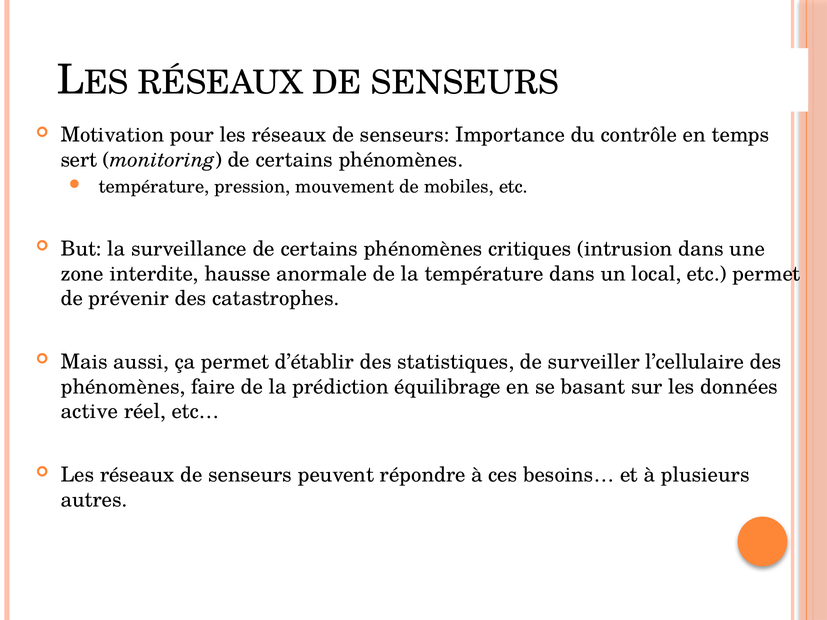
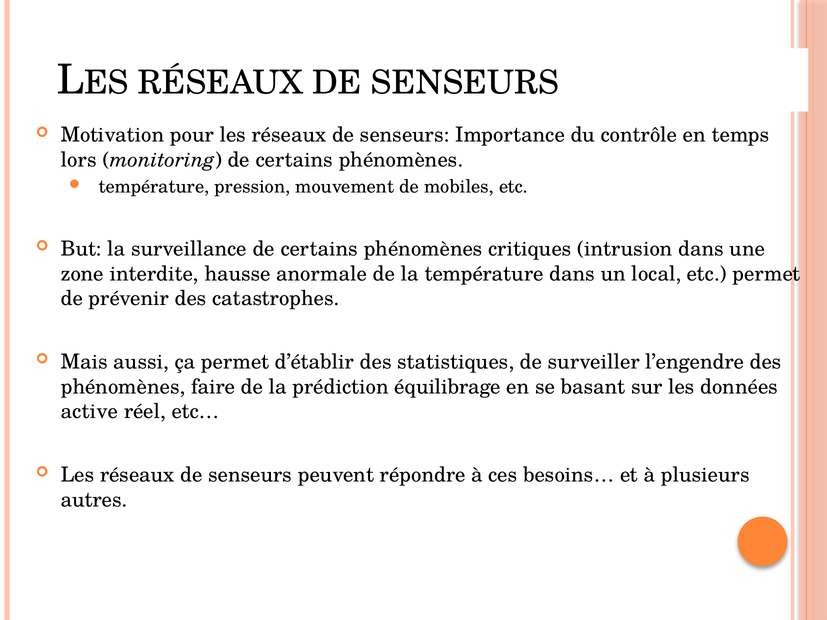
sert: sert -> lors
l’cellulaire: l’cellulaire -> l’engendre
